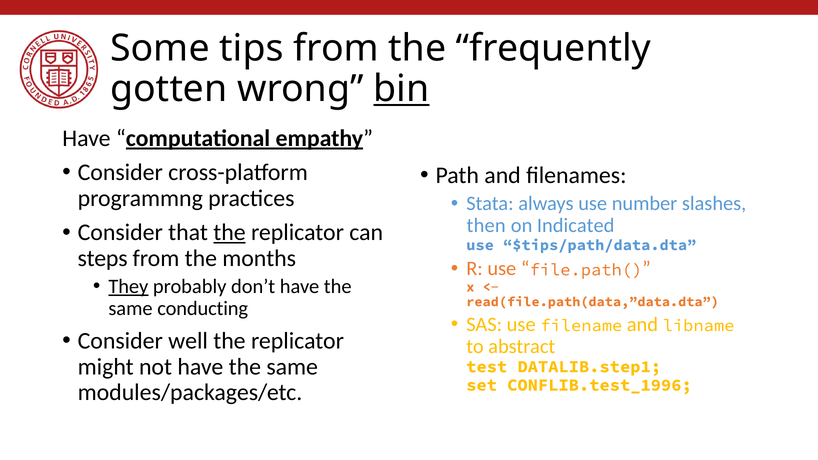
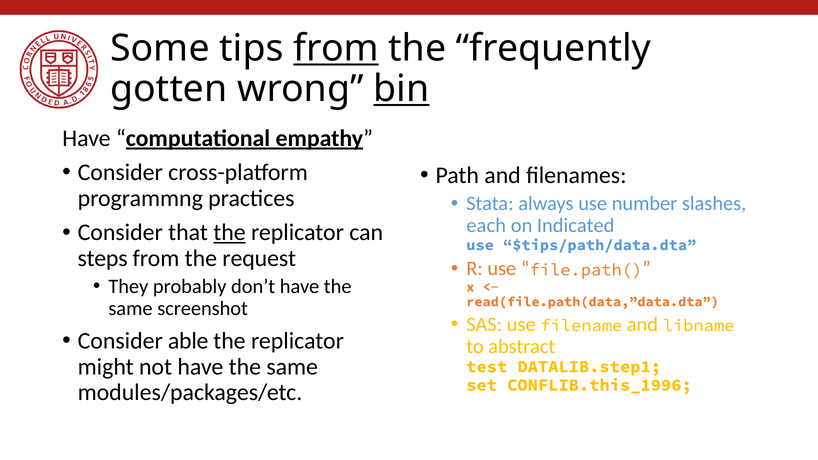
from at (336, 48) underline: none -> present
then: then -> each
months: months -> request
They underline: present -> none
conducting: conducting -> screenshot
well: well -> able
CONFLIB.test_1996: CONFLIB.test_1996 -> CONFLIB.this_1996
